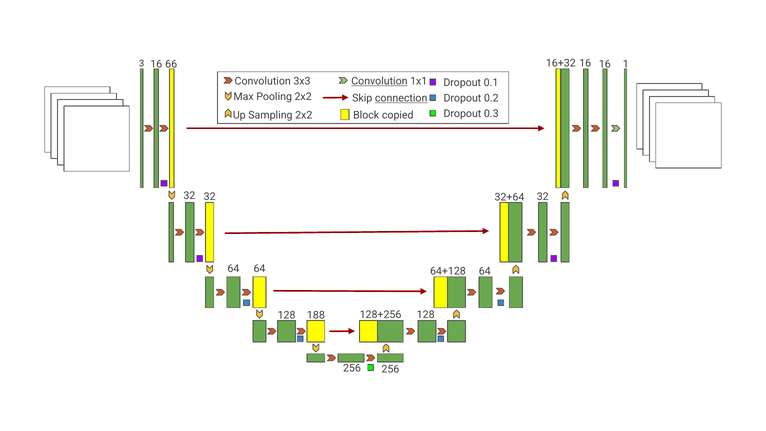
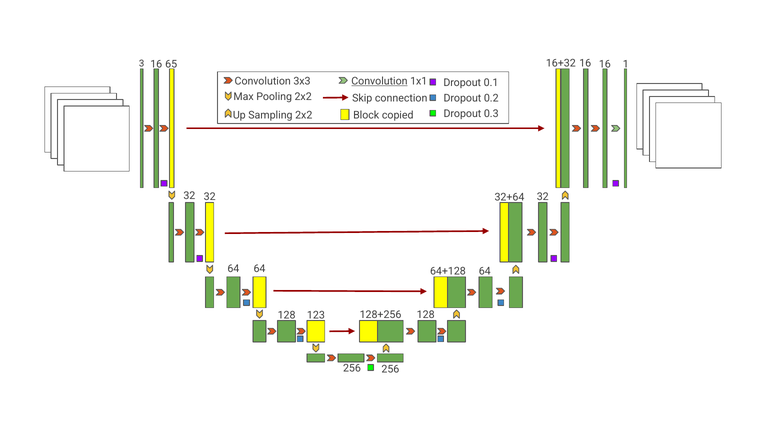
66: 66 -> 65
connection underline: present -> none
188: 188 -> 123
